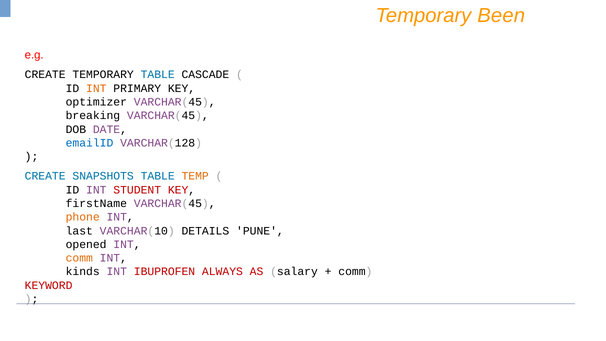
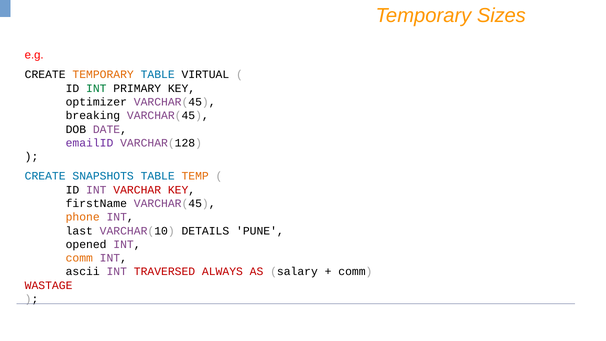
Been: Been -> Sizes
TEMPORARY at (103, 75) colour: black -> orange
CASCADE: CASCADE -> VIRTUAL
INT at (96, 88) colour: orange -> green
emailID colour: blue -> purple
STUDENT: STUDENT -> VARCHAR
kinds: kinds -> ascii
IBUPROFEN: IBUPROFEN -> TRAVERSED
KEYWORD: KEYWORD -> WASTAGE
